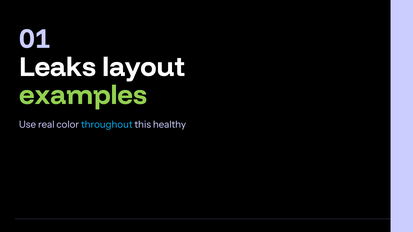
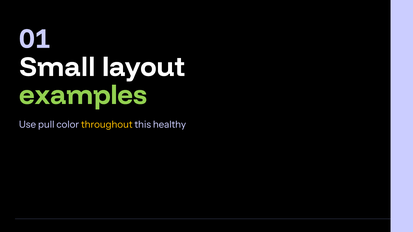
Leaks: Leaks -> Small
real: real -> pull
throughout colour: light blue -> yellow
